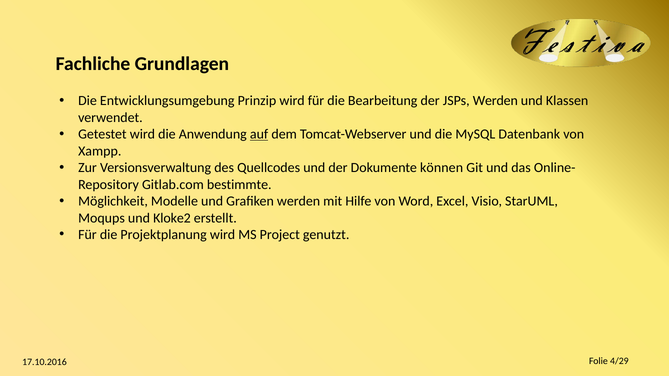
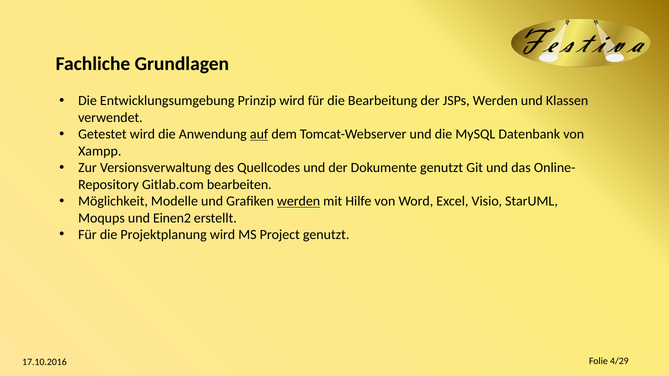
Dokumente können: können -> genutzt
bestimmte: bestimmte -> bearbeiten
werden at (299, 201) underline: none -> present
Kloke2: Kloke2 -> Einen2
